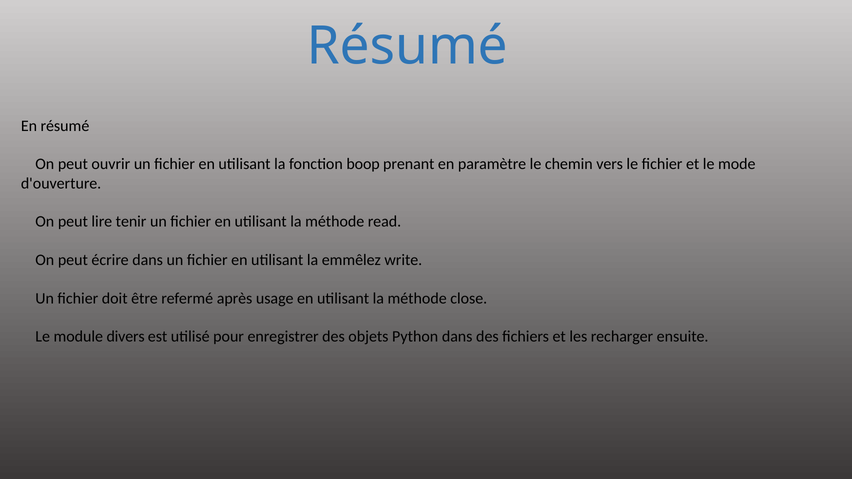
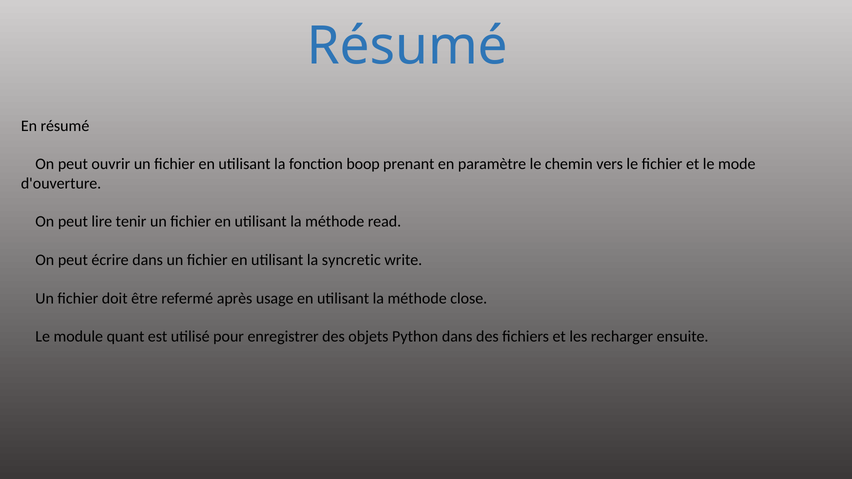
emmêlez: emmêlez -> syncretic
divers: divers -> quant
